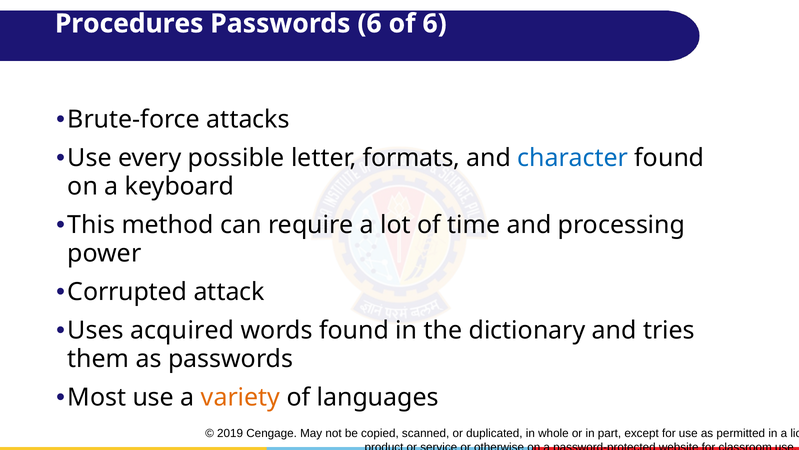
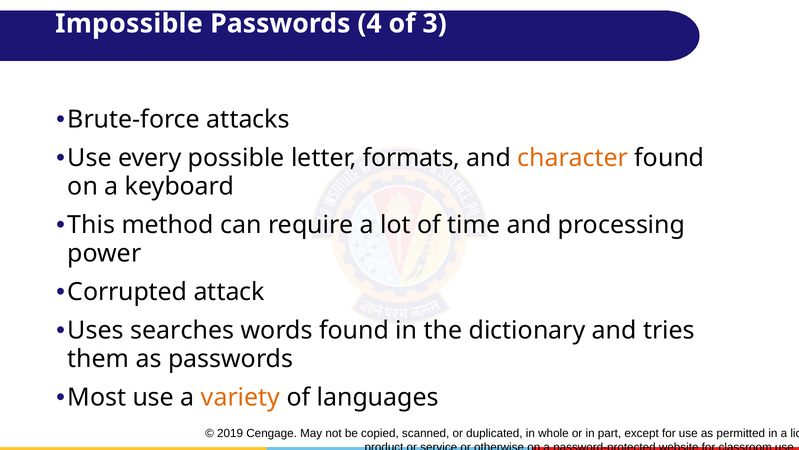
Procedures: Procedures -> Impossible
Passwords 6: 6 -> 4
of 6: 6 -> 3
character colour: blue -> orange
acquired: acquired -> searches
